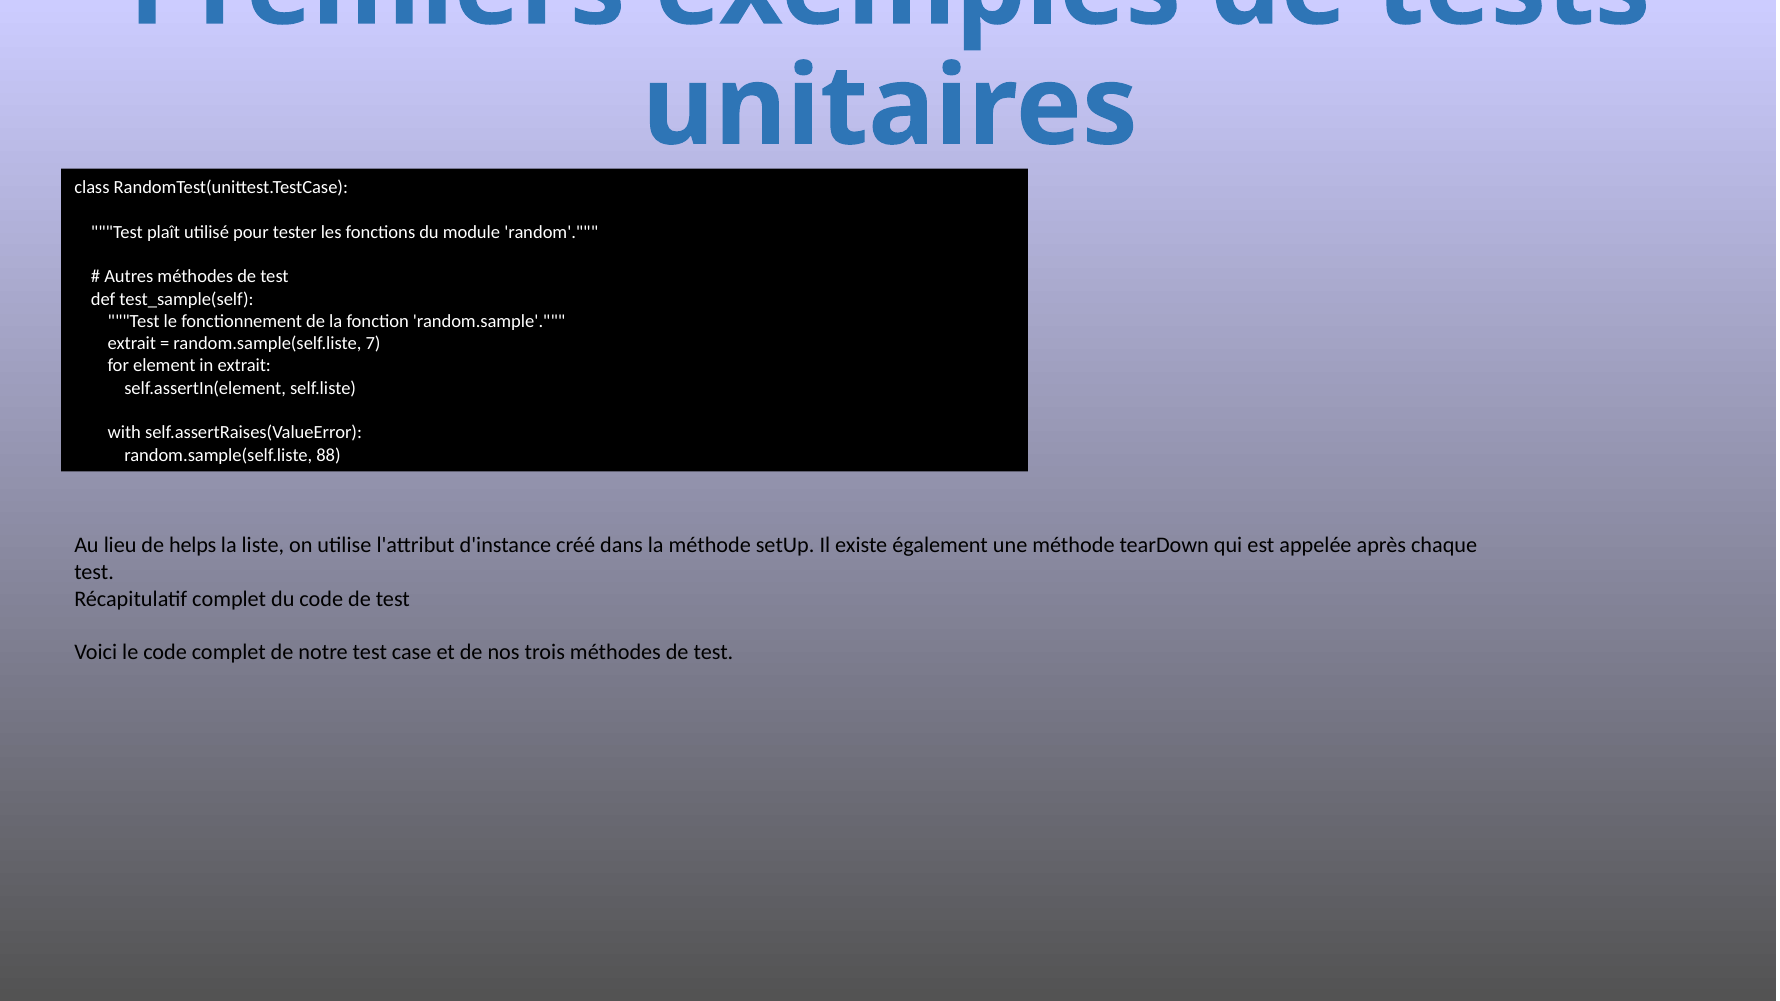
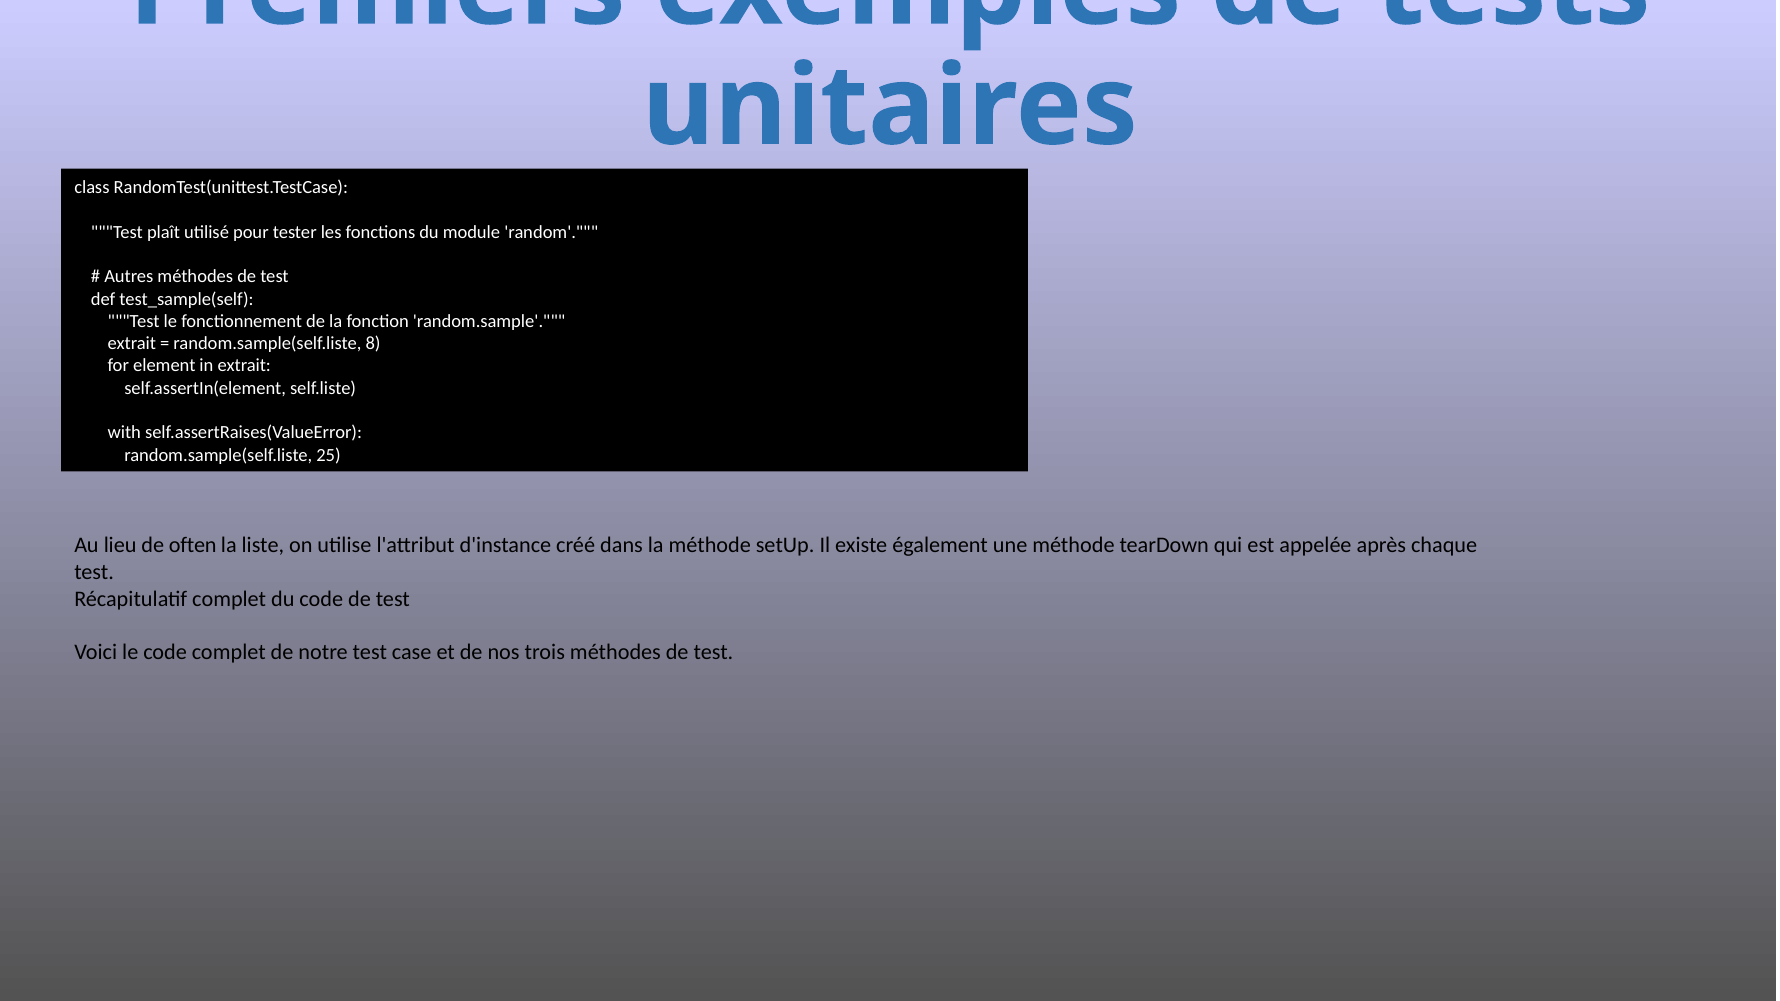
7: 7 -> 8
88: 88 -> 25
helps: helps -> often
